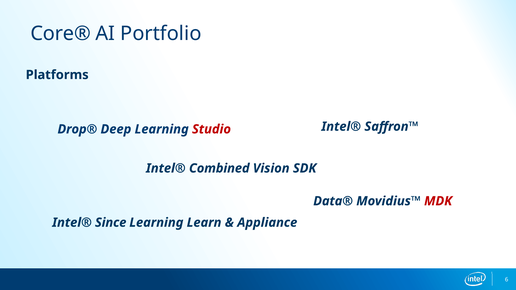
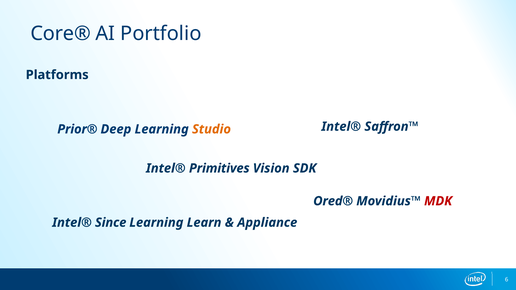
Drop®: Drop® -> Prior®
Studio colour: red -> orange
Combined: Combined -> Primitives
Data®: Data® -> Ored®
